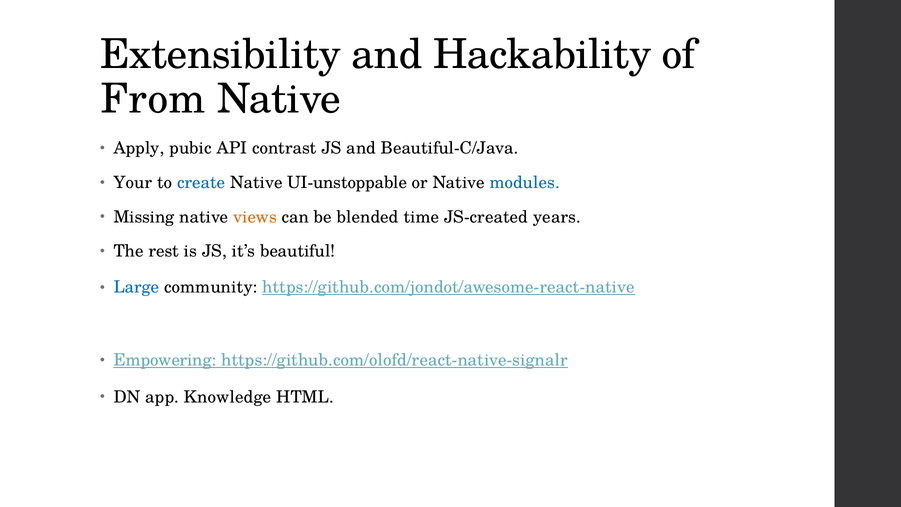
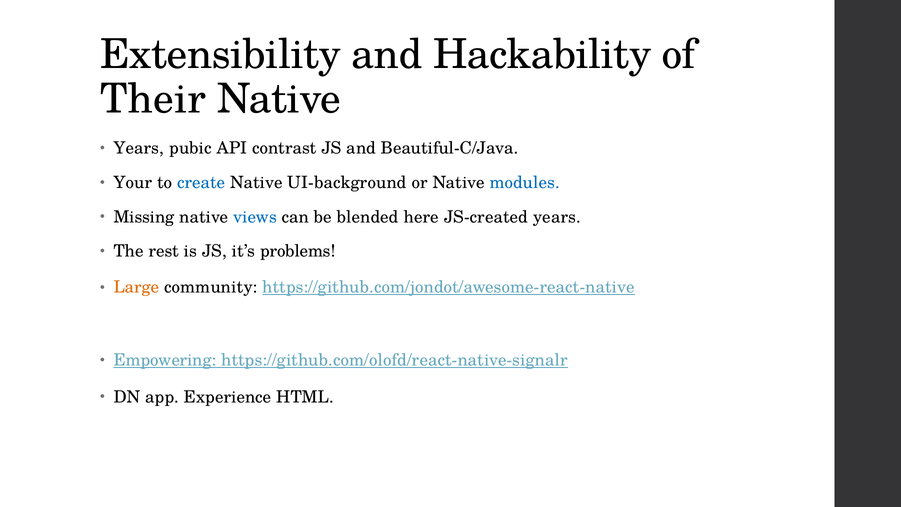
From: From -> Their
Apply at (139, 148): Apply -> Years
UI-unstoppable: UI-unstoppable -> UI-background
views colour: orange -> blue
time: time -> here
beautiful: beautiful -> problems
Large colour: blue -> orange
Knowledge: Knowledge -> Experience
